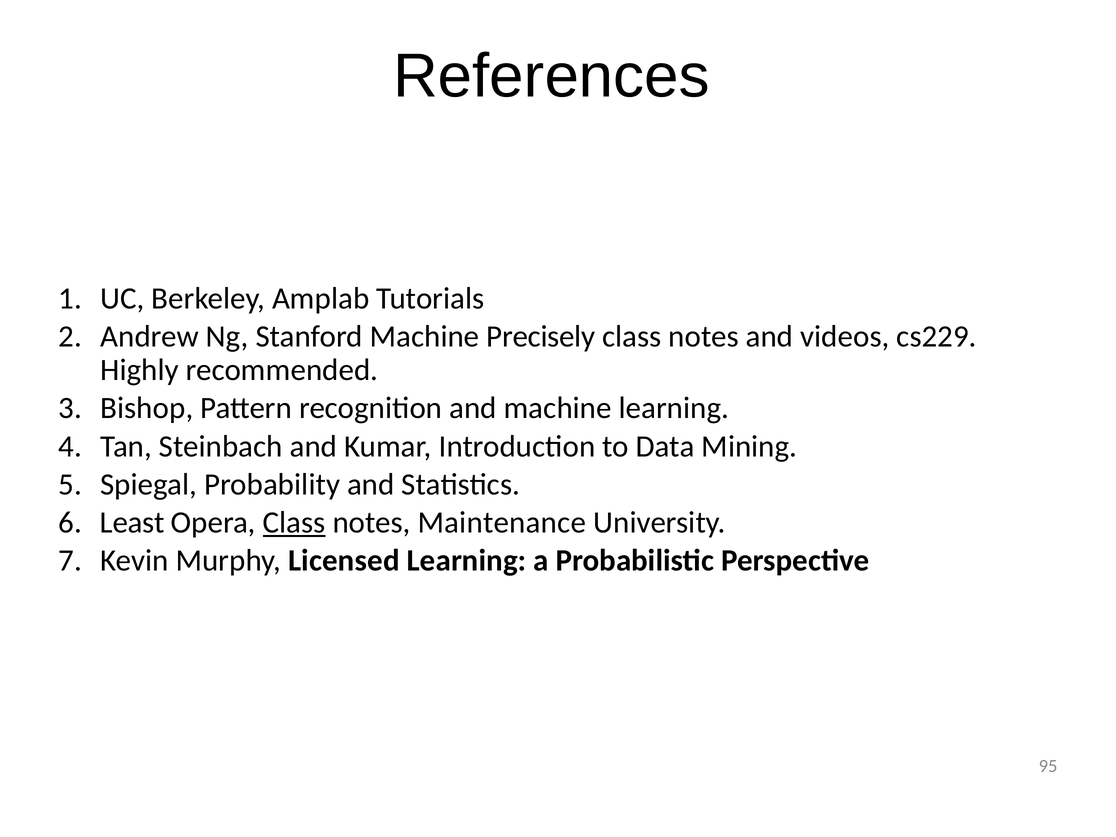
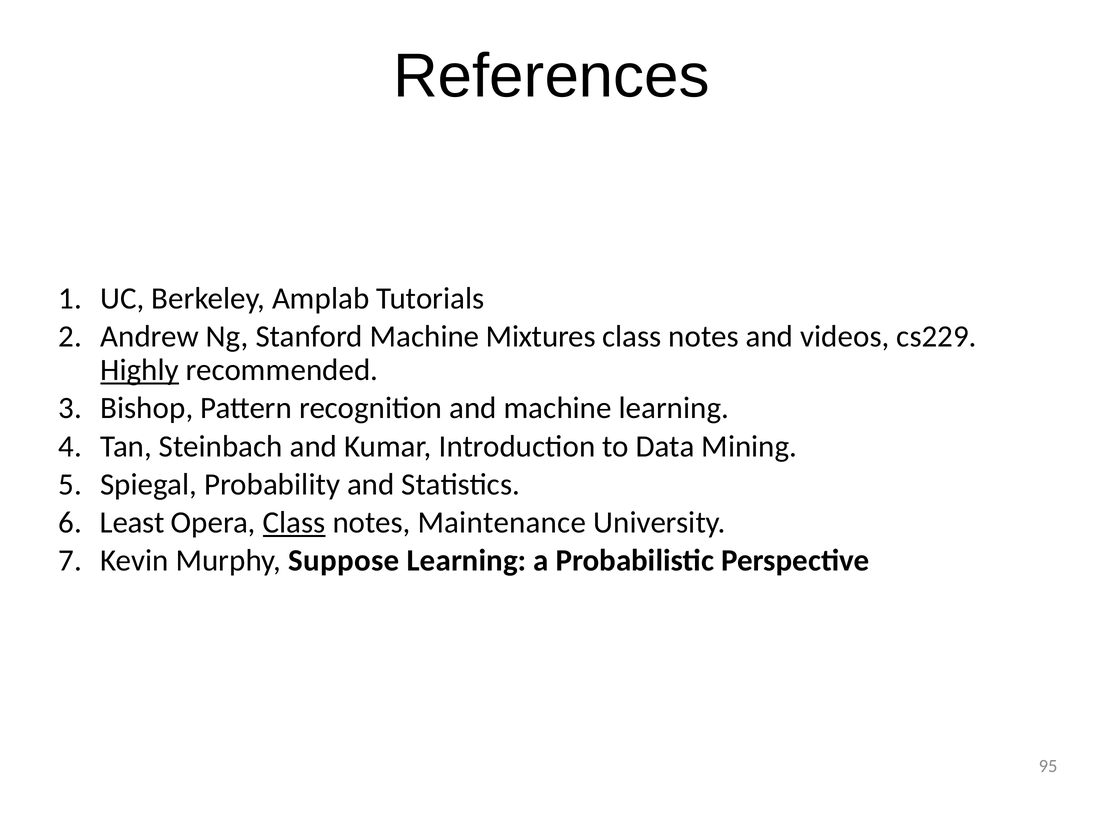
Precisely: Precisely -> Mixtures
Highly underline: none -> present
Licensed: Licensed -> Suppose
